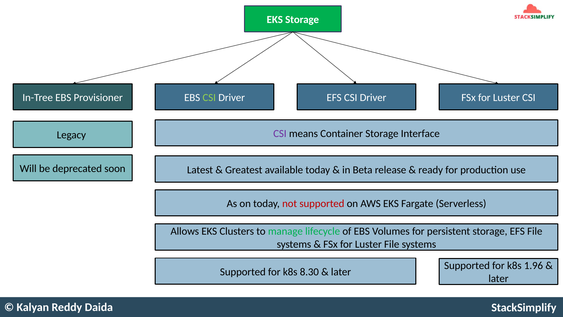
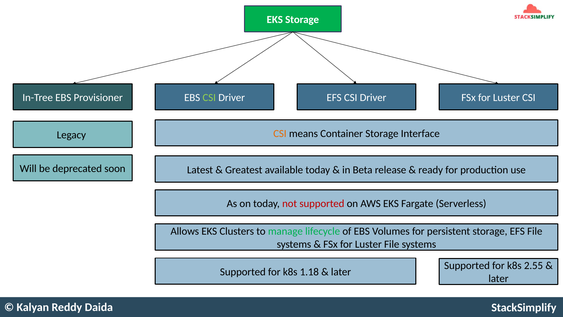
CSI at (280, 133) colour: purple -> orange
1.96: 1.96 -> 2.55
8.30: 8.30 -> 1.18
